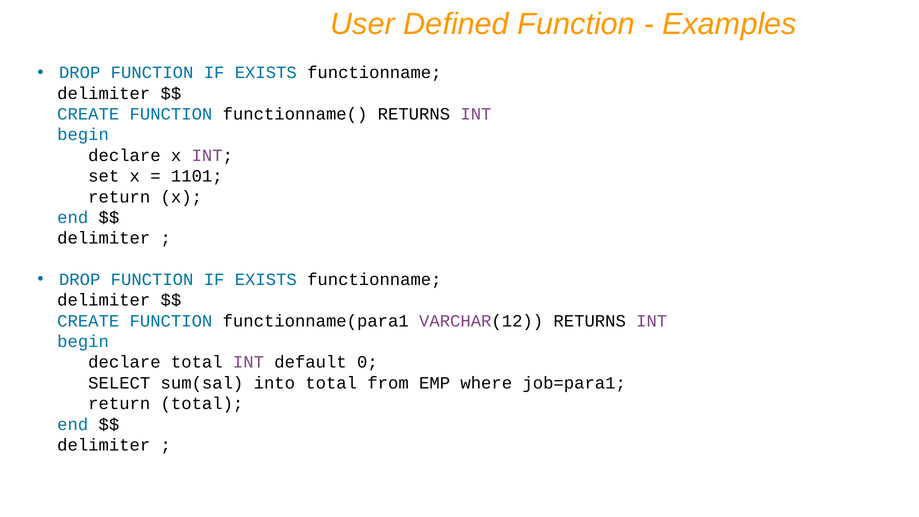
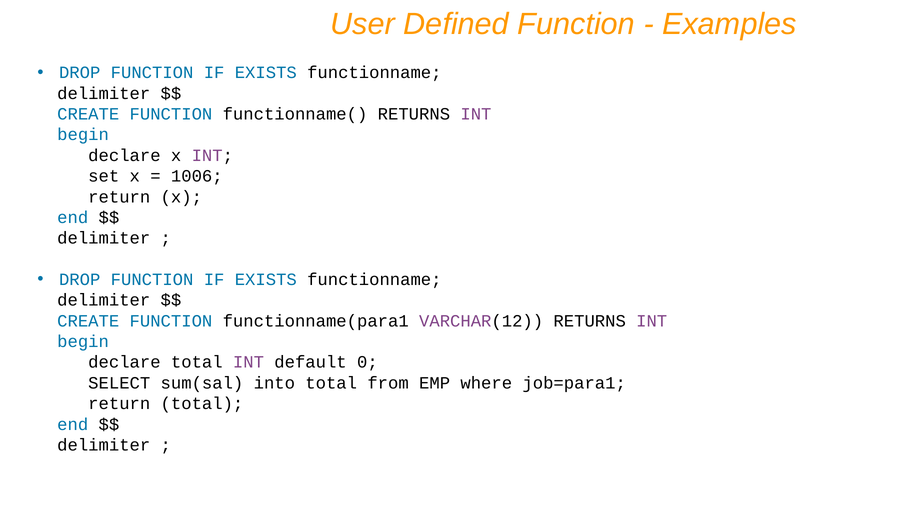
1101: 1101 -> 1006
